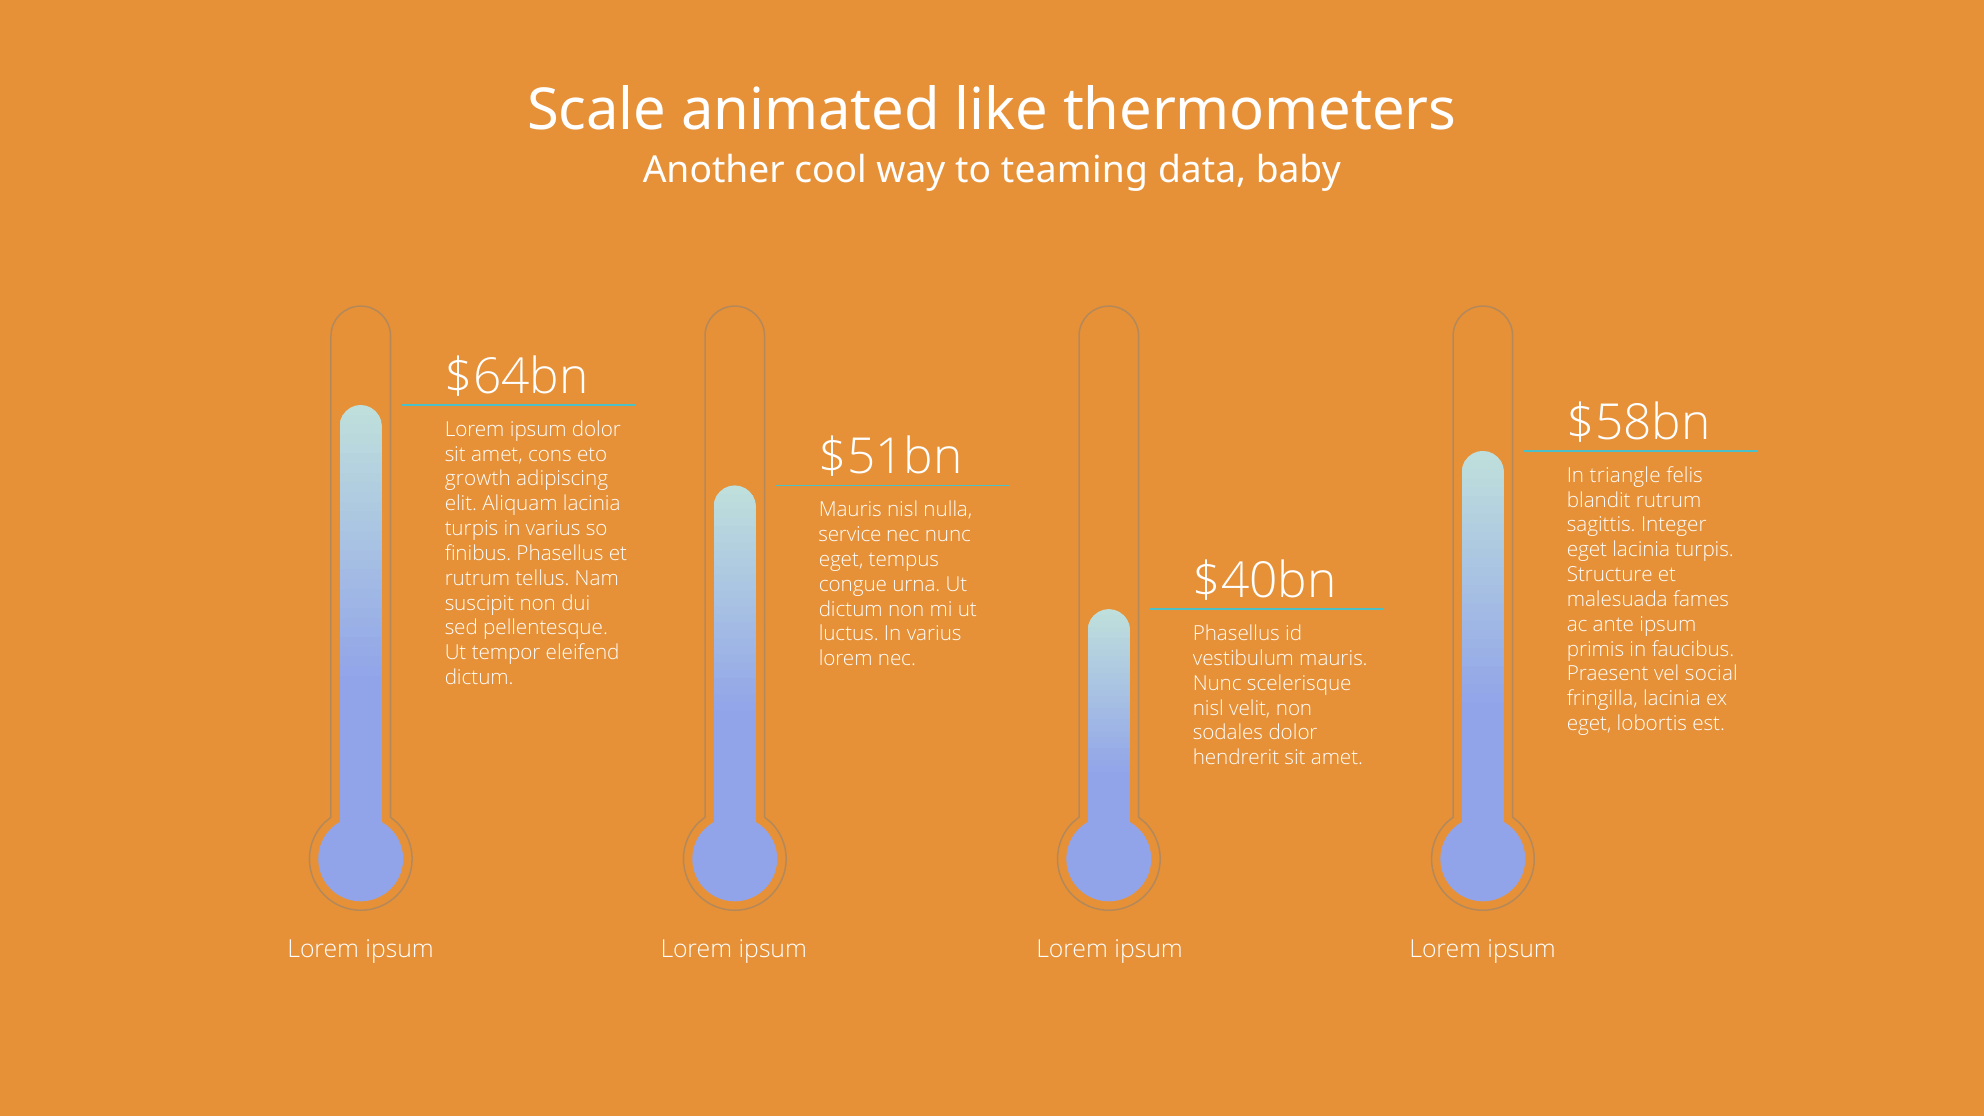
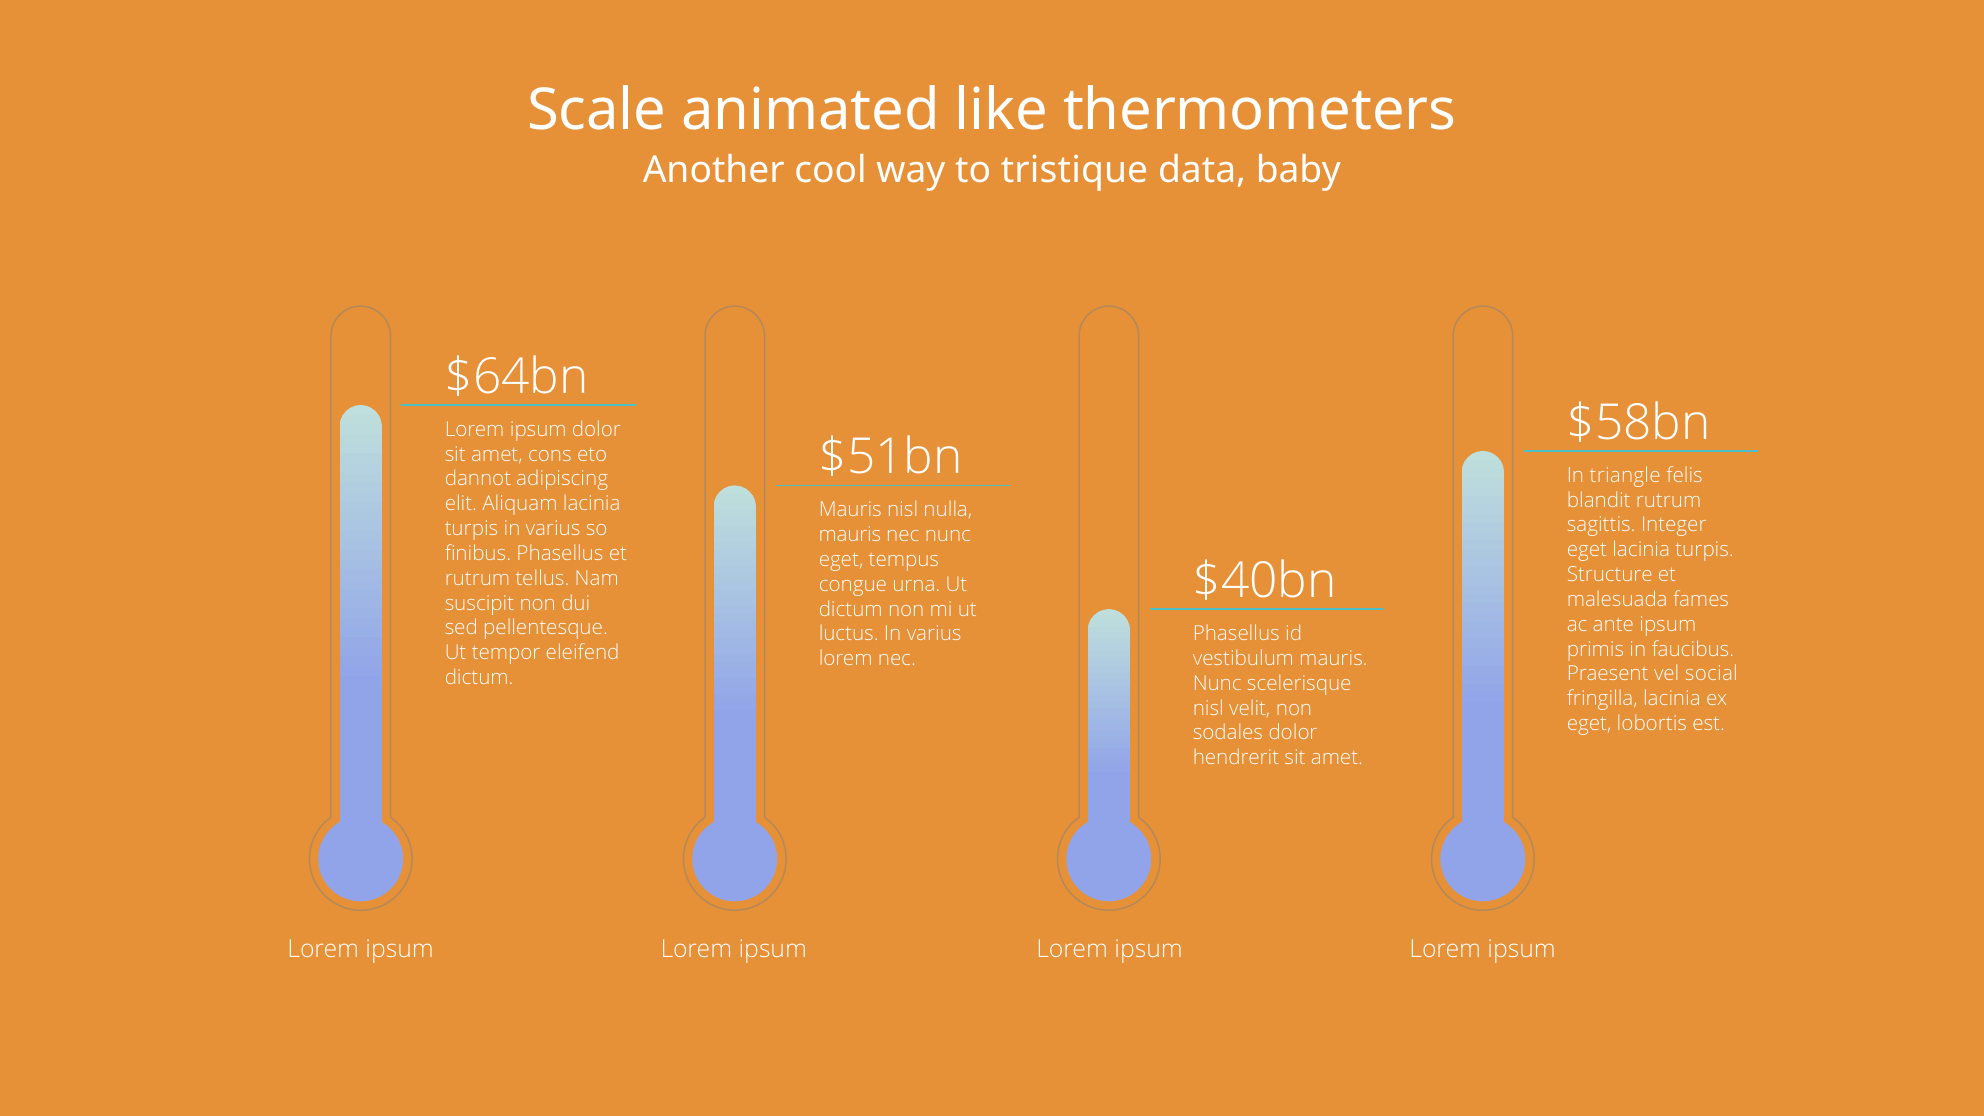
teaming: teaming -> tristique
growth: growth -> dannot
service at (850, 535): service -> mauris
